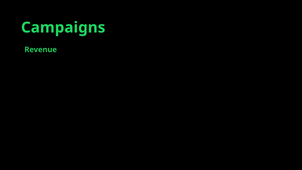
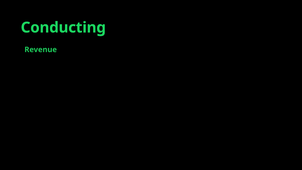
Campaigns: Campaigns -> Conducting
